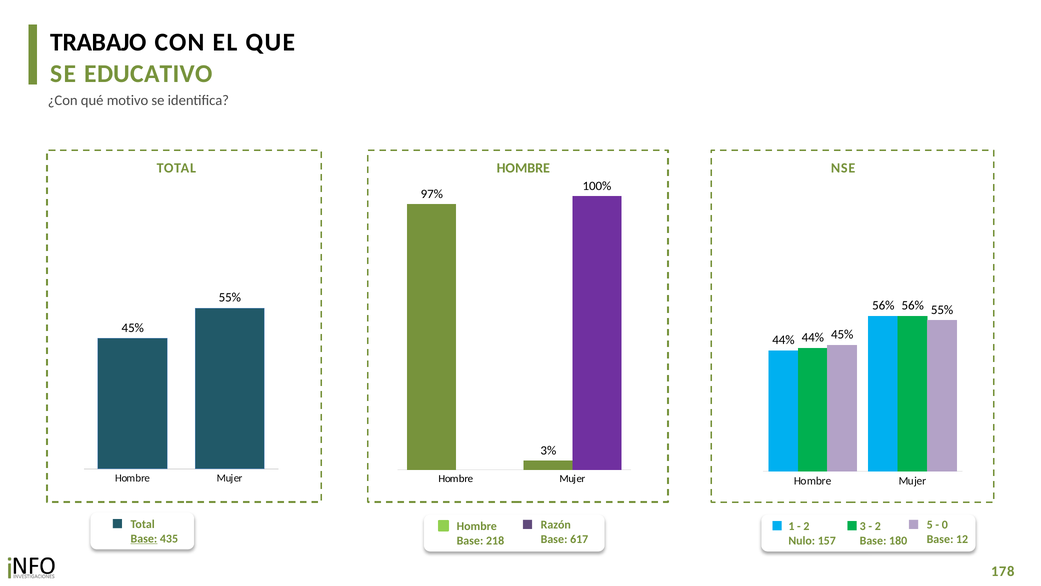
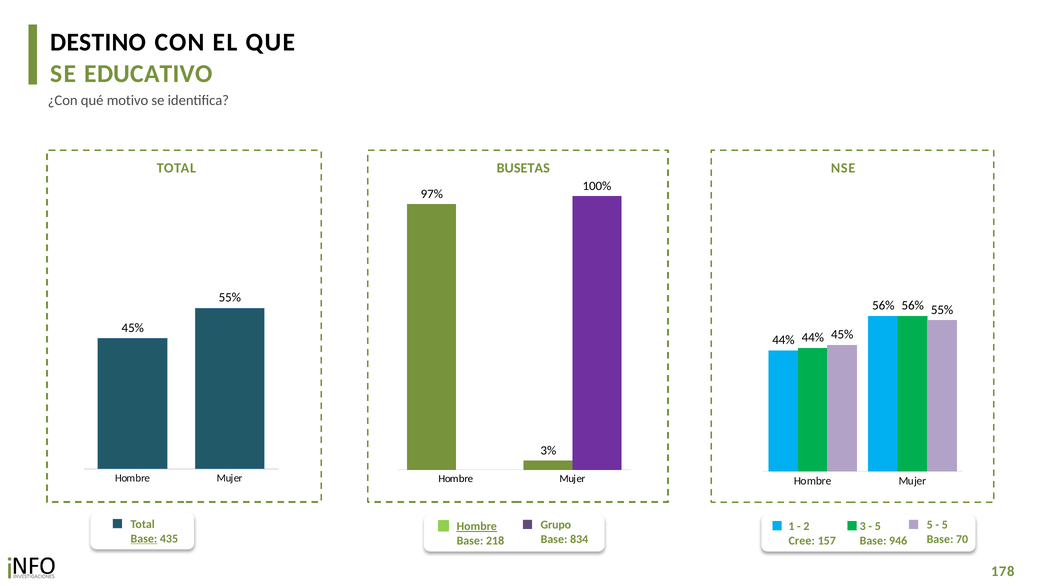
TRABAJO: TRABAJO -> DESTINO
TOTAL HOMBRE: HOMBRE -> BUSETAS
Razón: Razón -> Grupo
0 at (945, 525): 0 -> 5
Hombre at (477, 526) underline: none -> present
2 at (878, 526): 2 -> 5
617: 617 -> 834
12: 12 -> 70
Nulo: Nulo -> Cree
180: 180 -> 946
